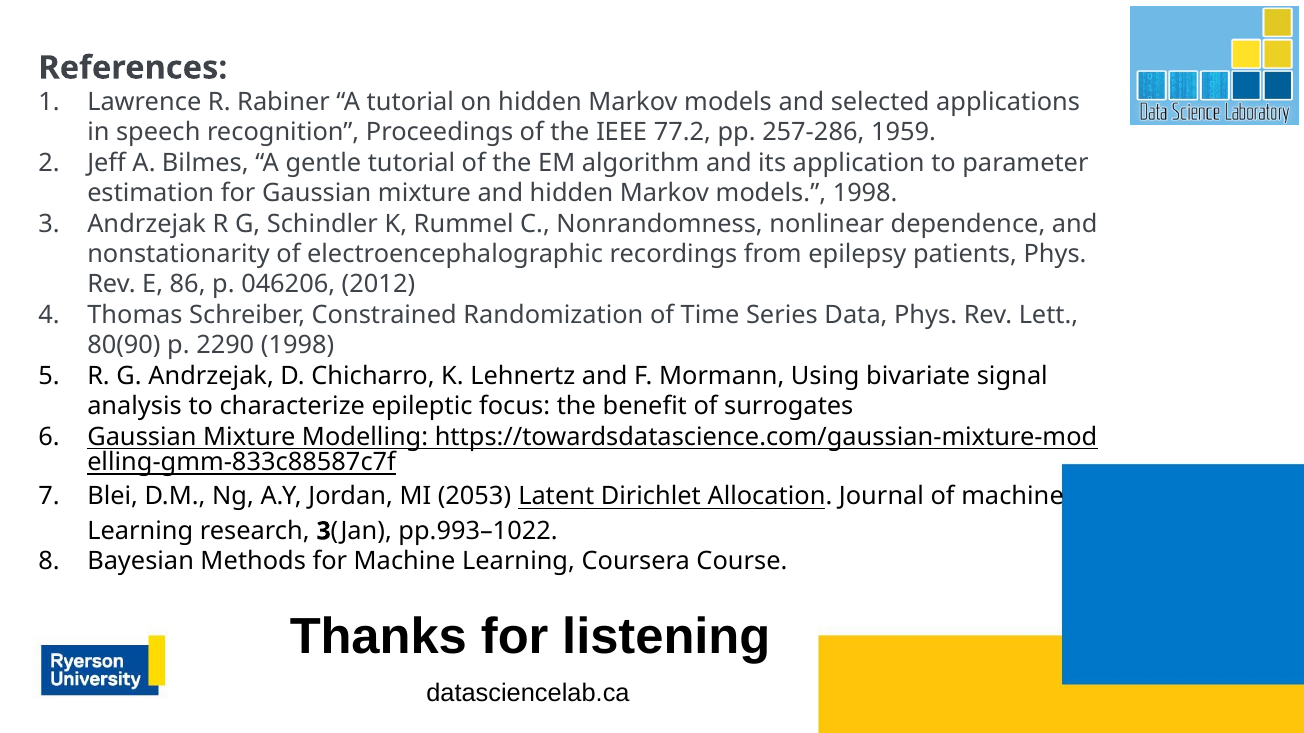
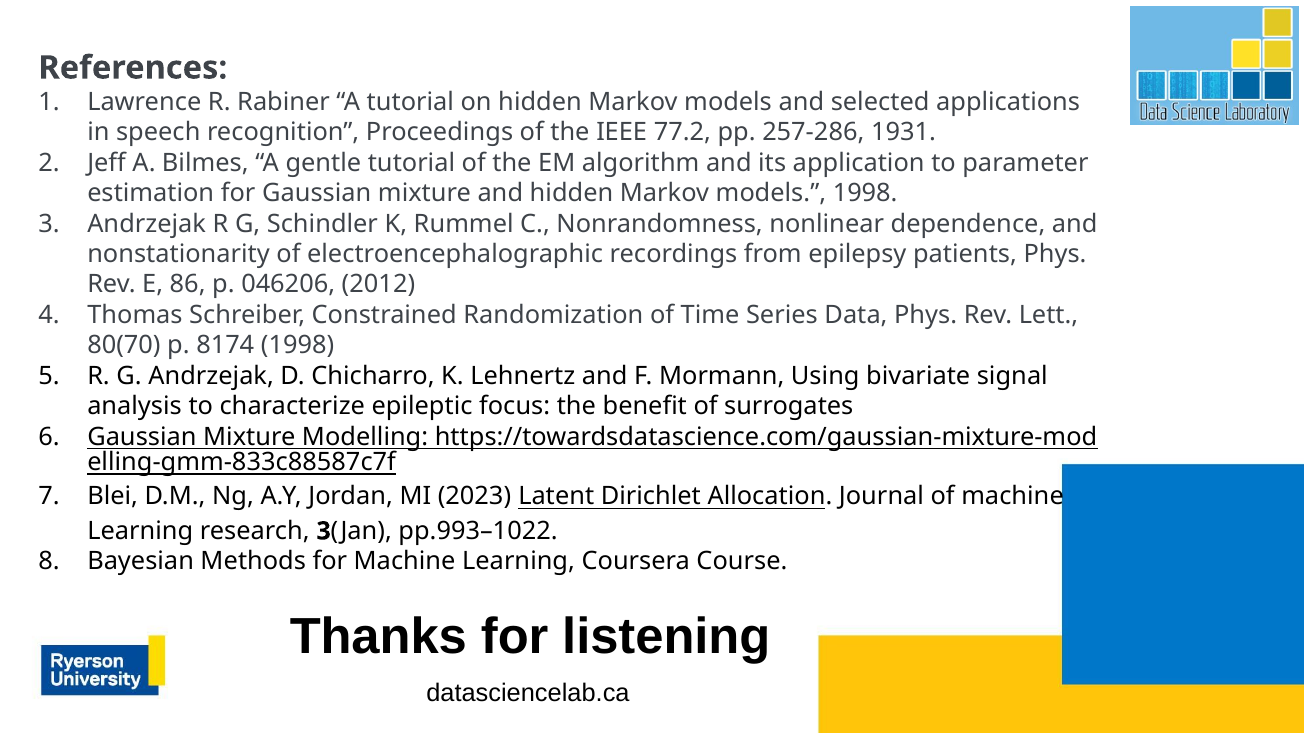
1959: 1959 -> 1931
80(90: 80(90 -> 80(70
2290: 2290 -> 8174
2053: 2053 -> 2023
